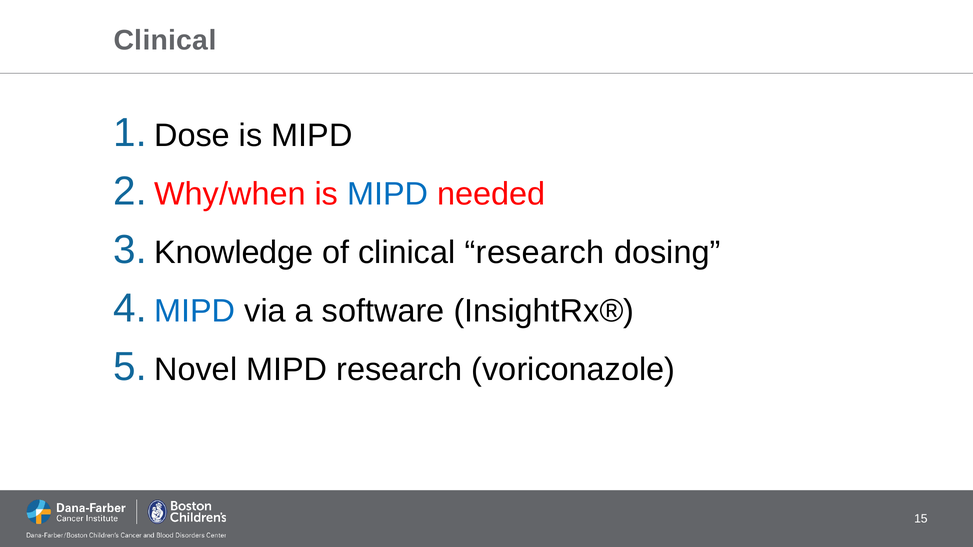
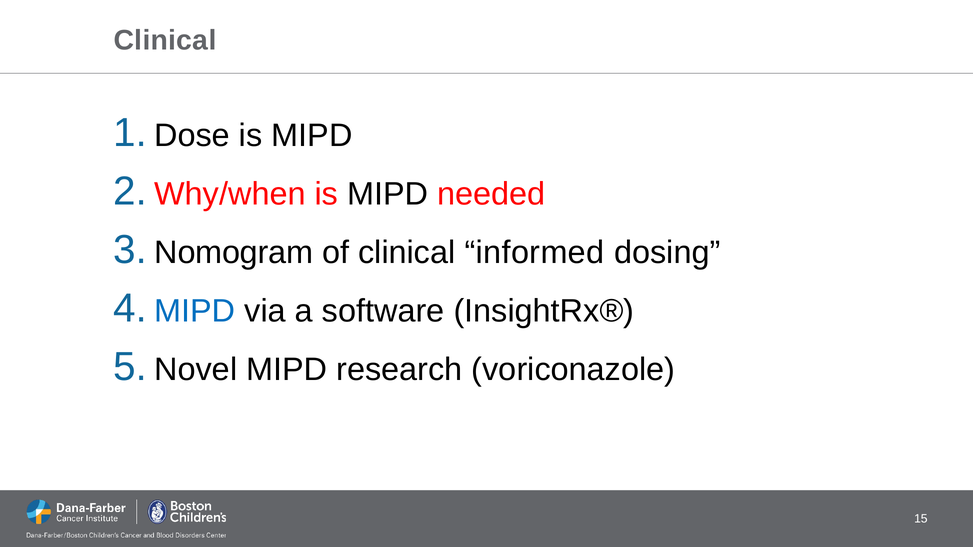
MIPD at (388, 194) colour: blue -> black
Knowledge: Knowledge -> Nomogram
clinical research: research -> informed
